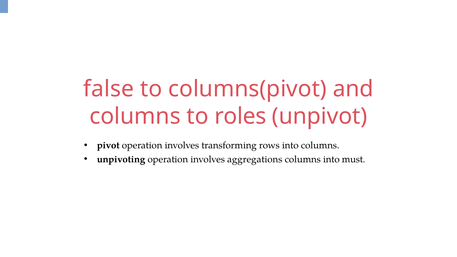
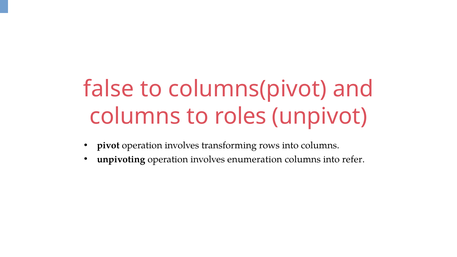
aggregations: aggregations -> enumeration
must: must -> refer
